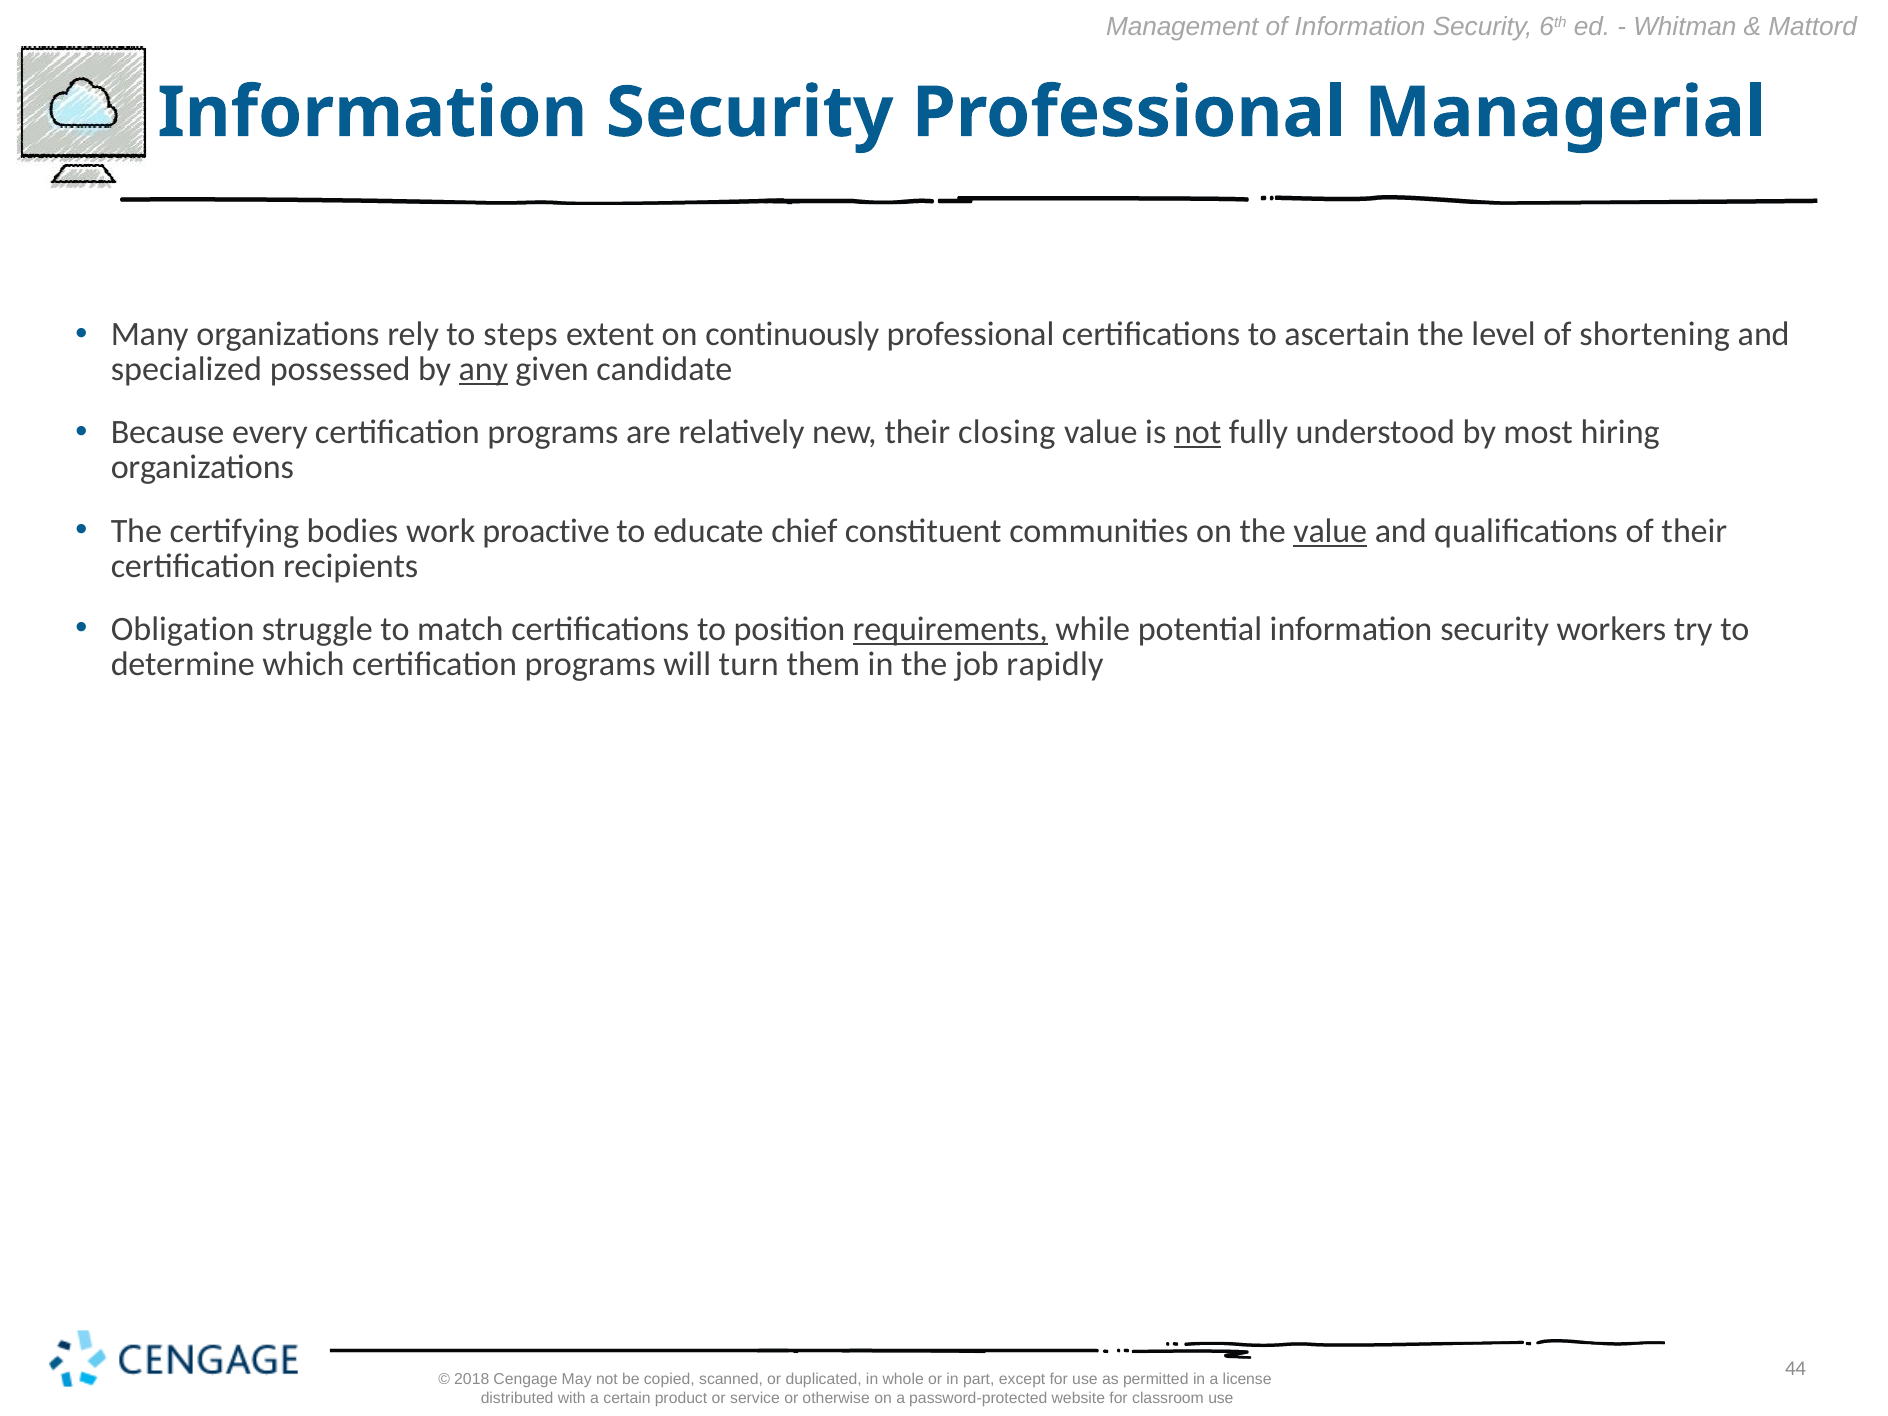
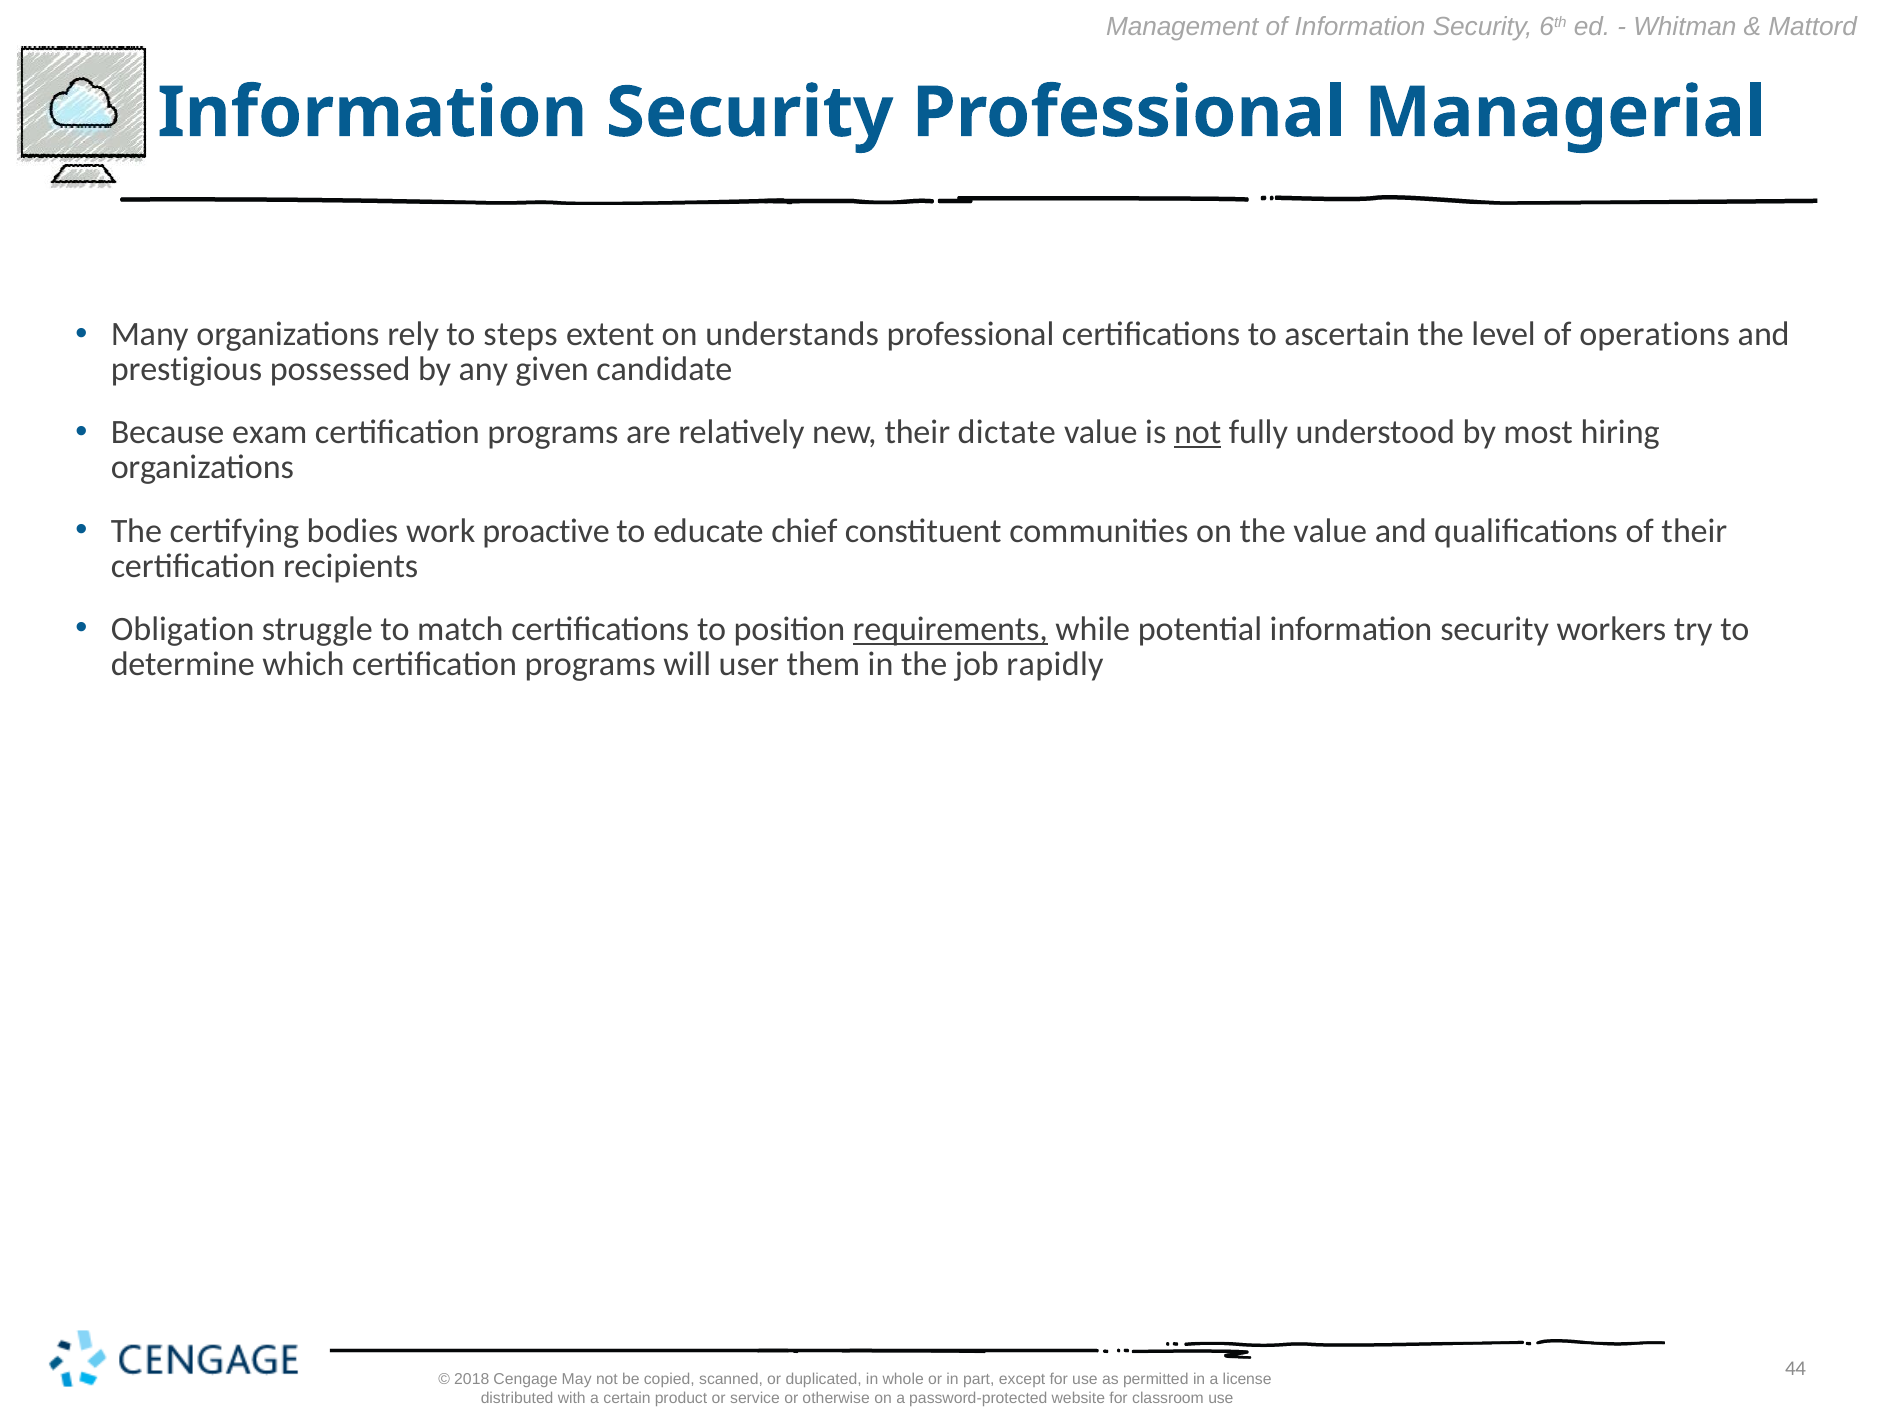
continuously: continuously -> understands
shortening: shortening -> operations
specialized: specialized -> prestigious
any underline: present -> none
every: every -> exam
closing: closing -> dictate
value at (1330, 531) underline: present -> none
turn: turn -> user
